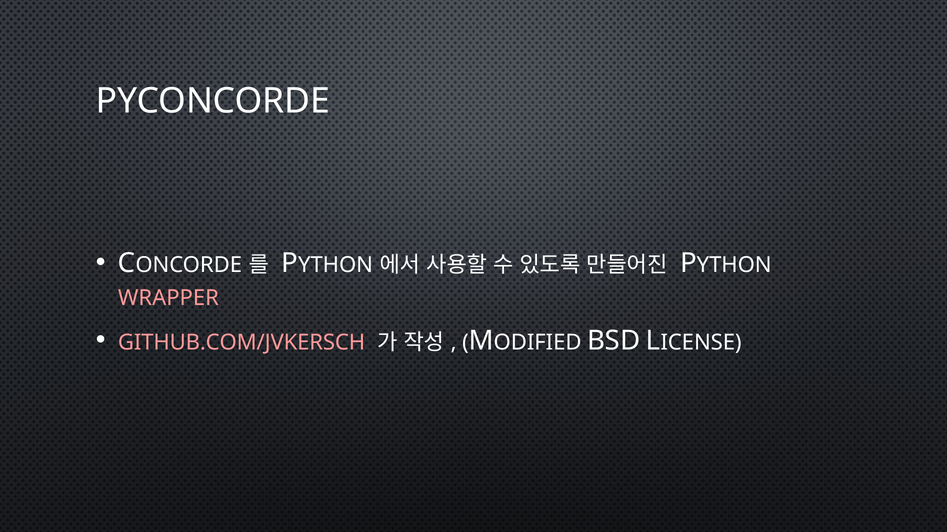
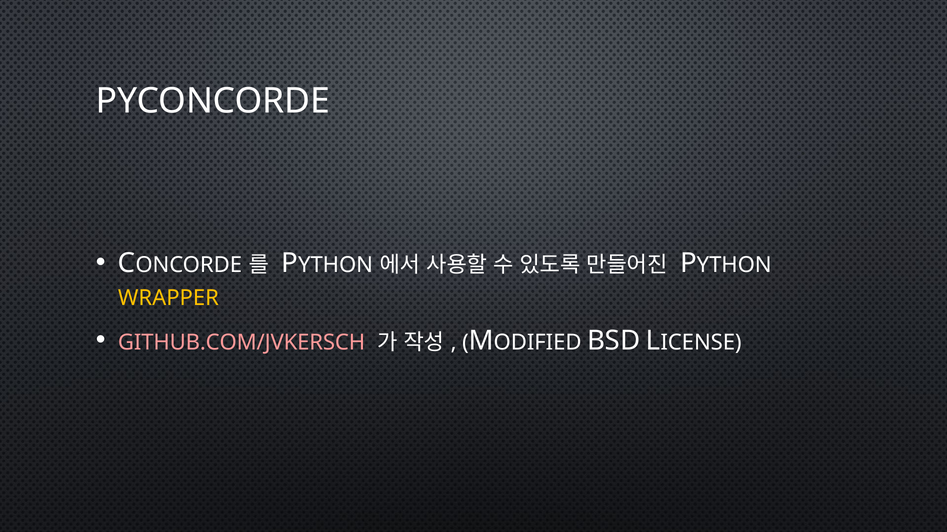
WRAPPER colour: pink -> yellow
